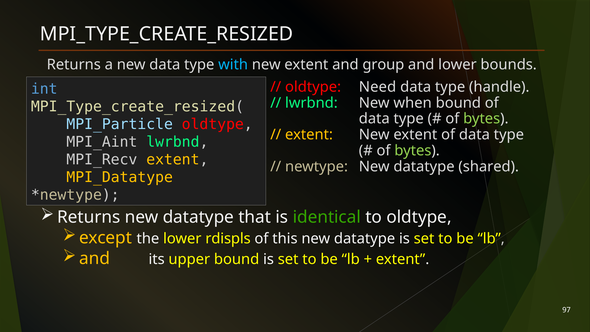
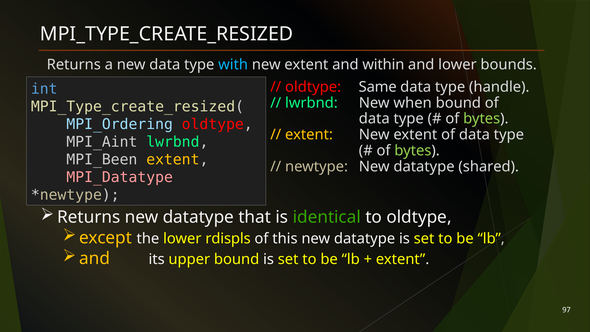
group: group -> within
Need: Need -> Same
MPI_Particle: MPI_Particle -> MPI_Ordering
MPI_Recv: MPI_Recv -> MPI_Been
MPI_Datatype colour: yellow -> pink
